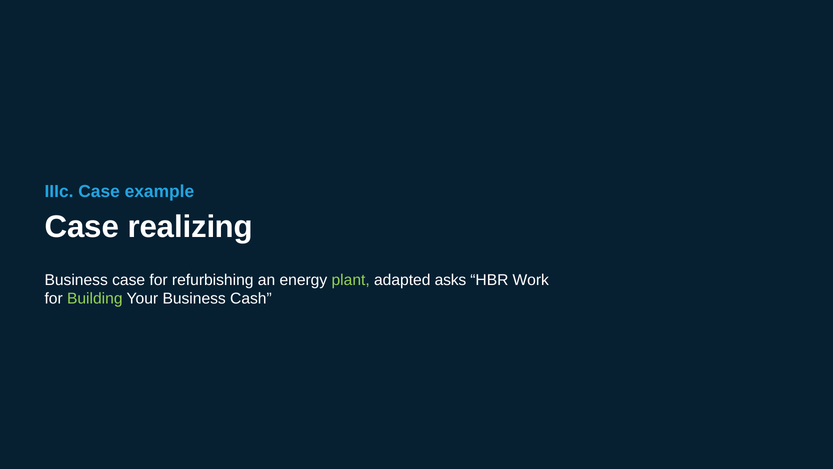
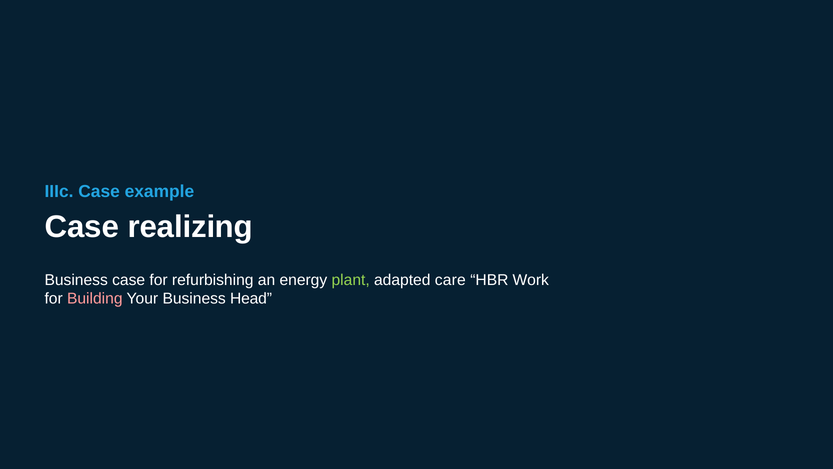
asks: asks -> care
Building colour: light green -> pink
Cash: Cash -> Head
